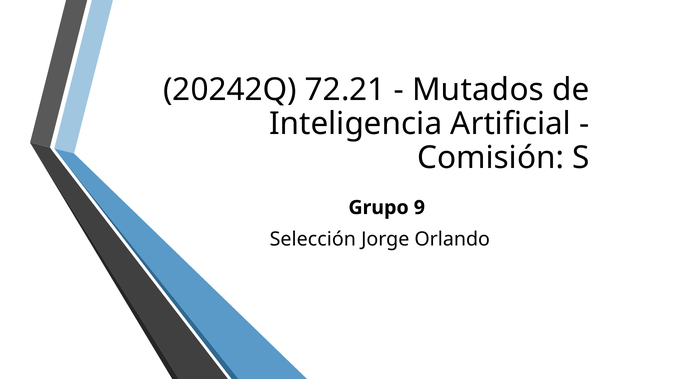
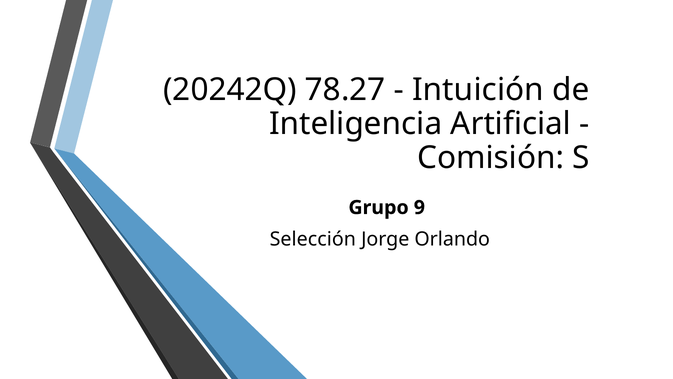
72.21: 72.21 -> 78.27
Mutados: Mutados -> Intuición
